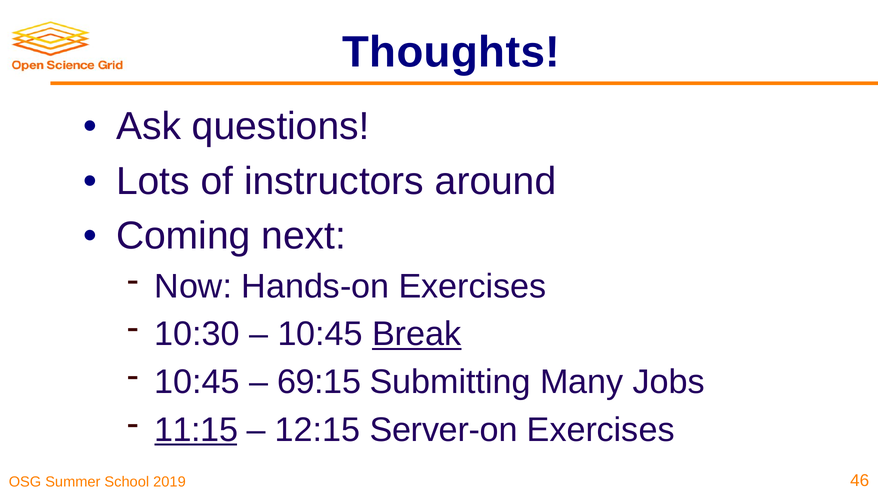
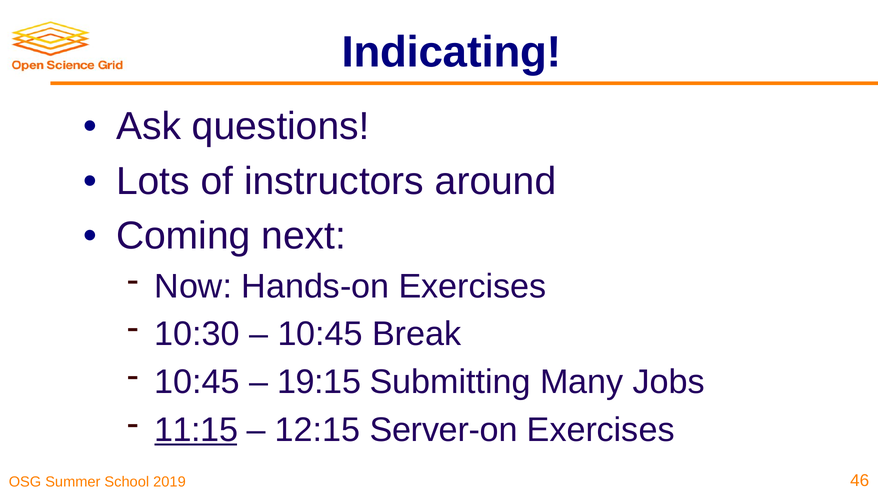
Thoughts: Thoughts -> Indicating
Break underline: present -> none
69:15: 69:15 -> 19:15
